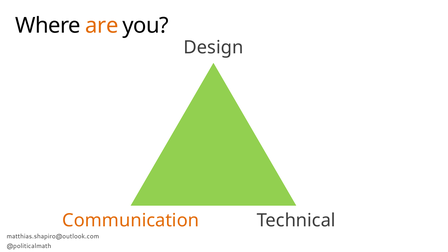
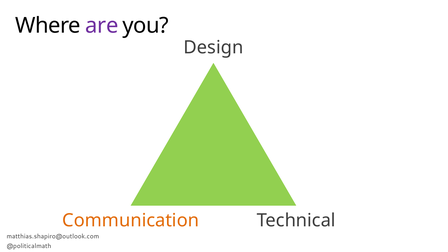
are colour: orange -> purple
